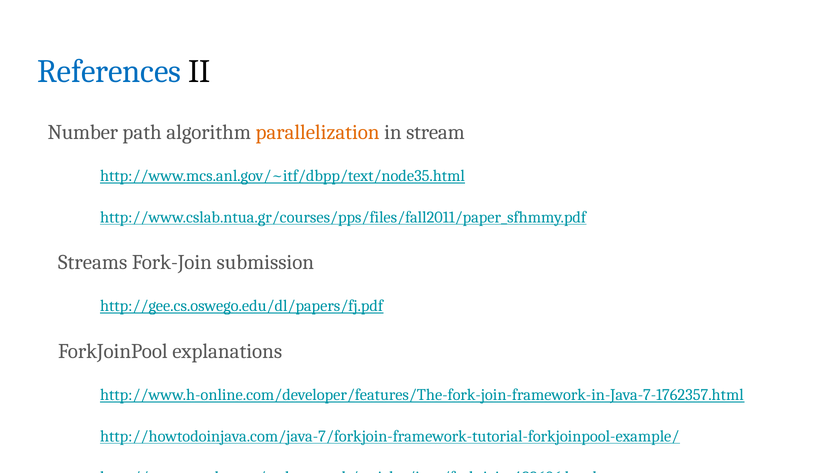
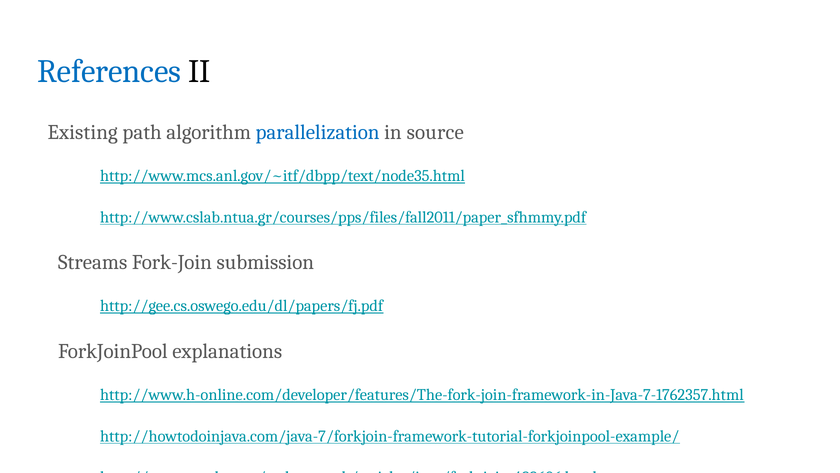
Number: Number -> Existing
parallelization colour: orange -> blue
stream: stream -> source
